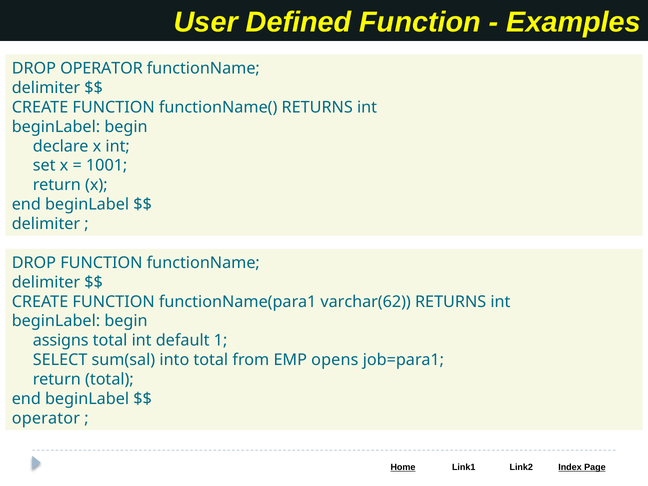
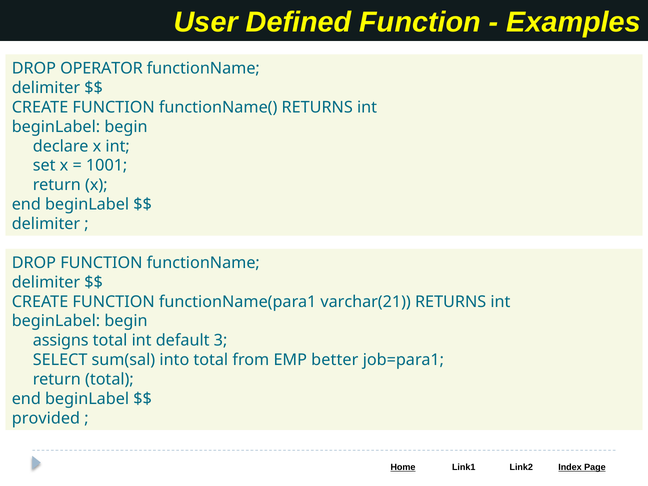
varchar(62: varchar(62 -> varchar(21
1: 1 -> 3
opens: opens -> better
operator at (46, 418): operator -> provided
